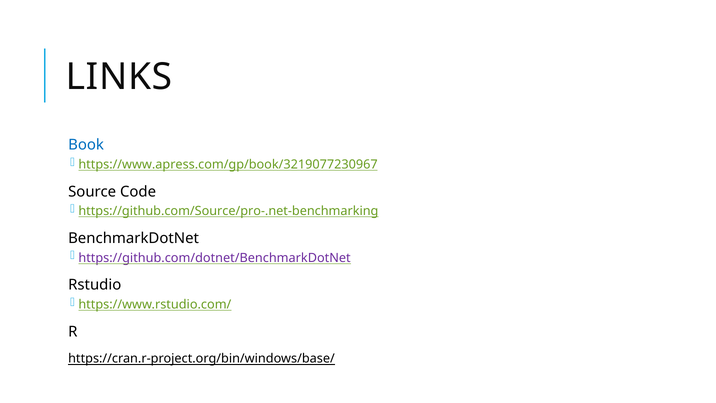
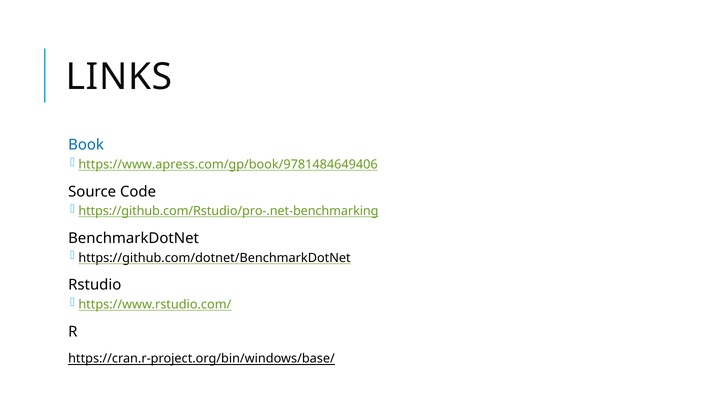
https://www.apress.com/gp/book/3219077230967: https://www.apress.com/gp/book/3219077230967 -> https://www.apress.com/gp/book/9781484649406
https://github.com/Source/pro-.net-benchmarking: https://github.com/Source/pro-.net-benchmarking -> https://github.com/Rstudio/pro-.net-benchmarking
https://github.com/dotnet/BenchmarkDotNet colour: purple -> black
